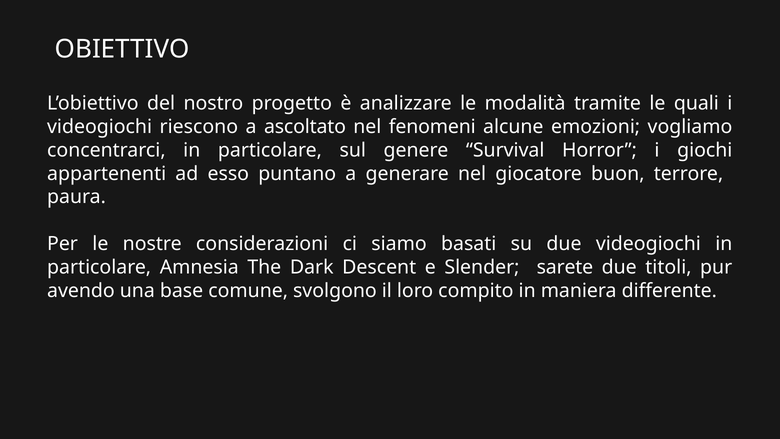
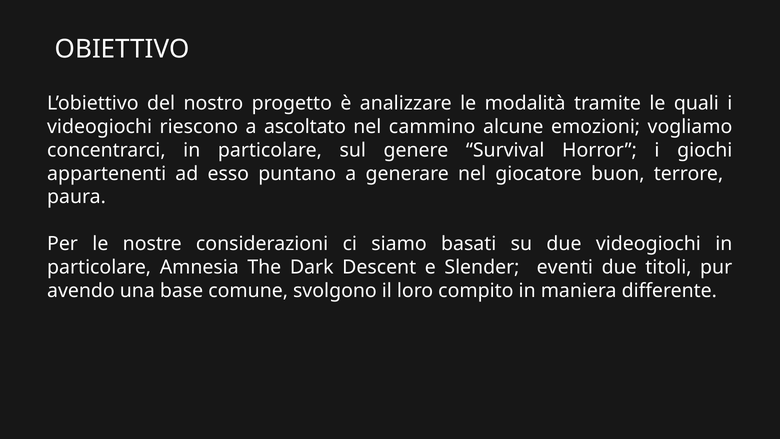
fenomeni: fenomeni -> cammino
sarete: sarete -> eventi
